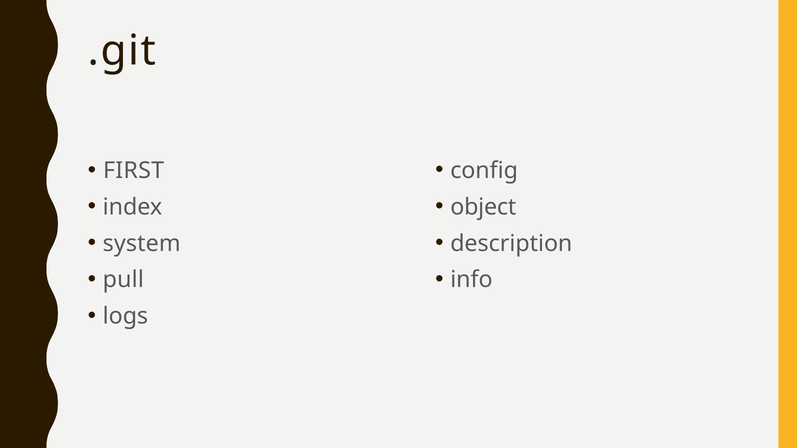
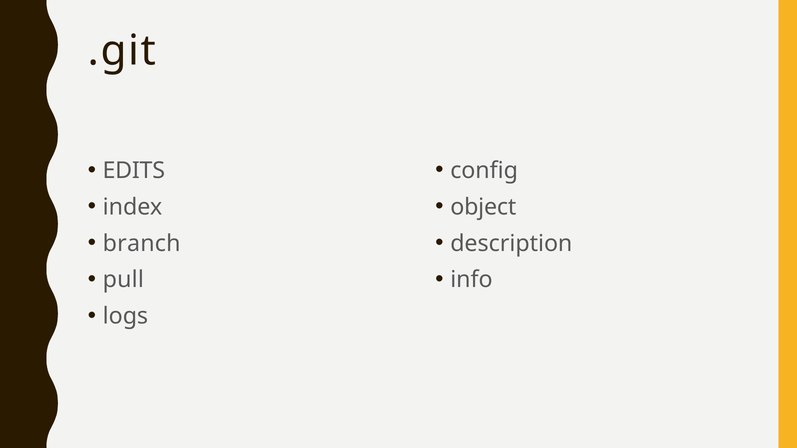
FIRST: FIRST -> EDITS
system: system -> branch
